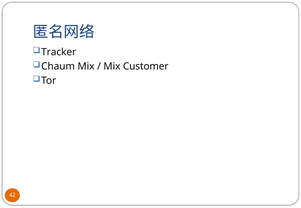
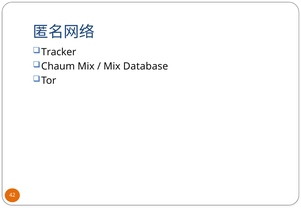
Customer: Customer -> Database
